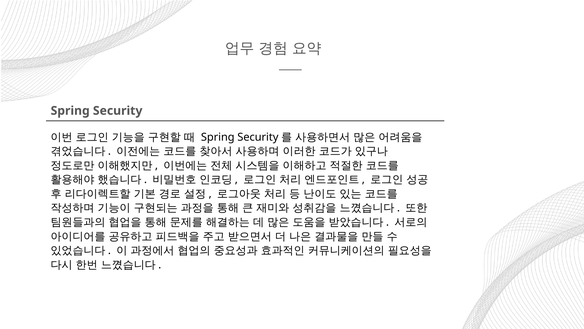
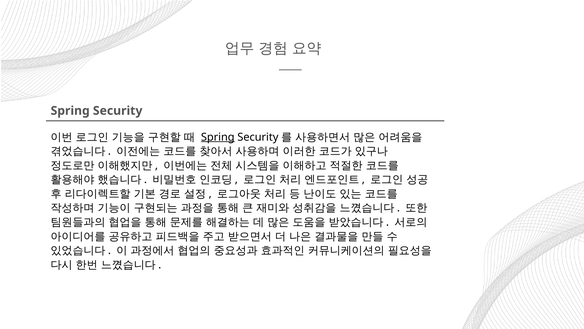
Spring at (218, 137) underline: none -> present
